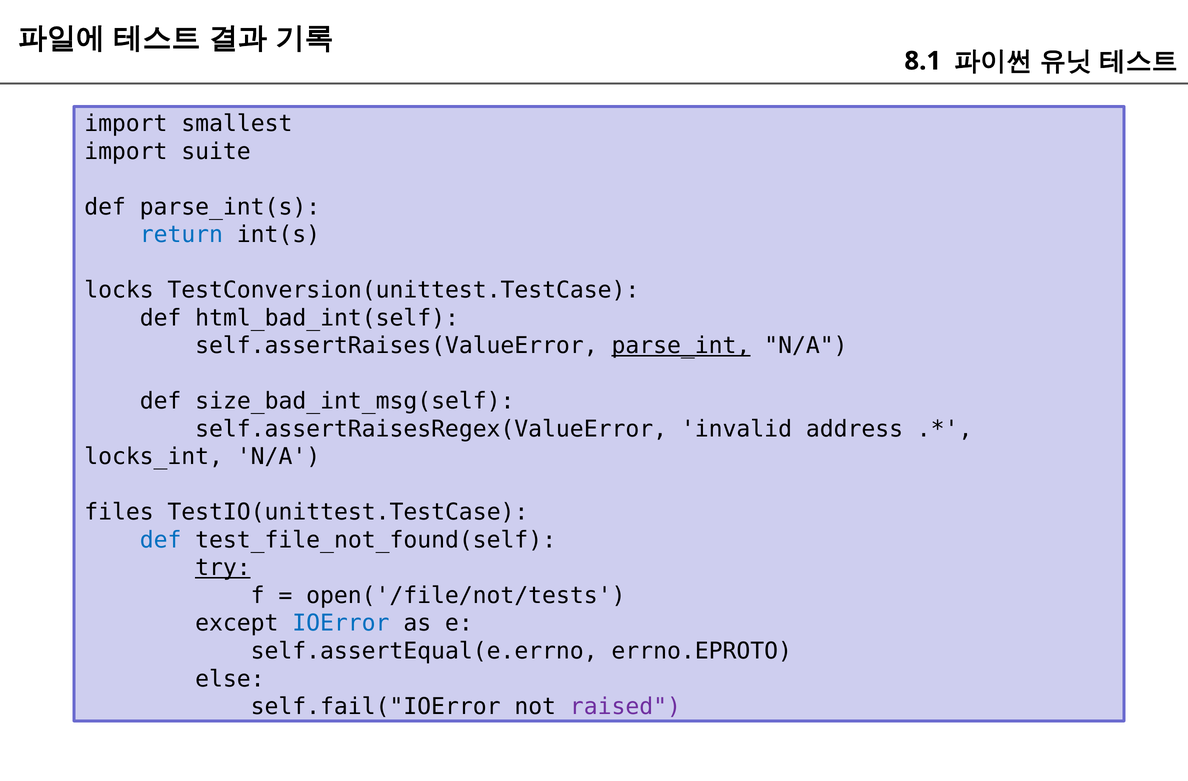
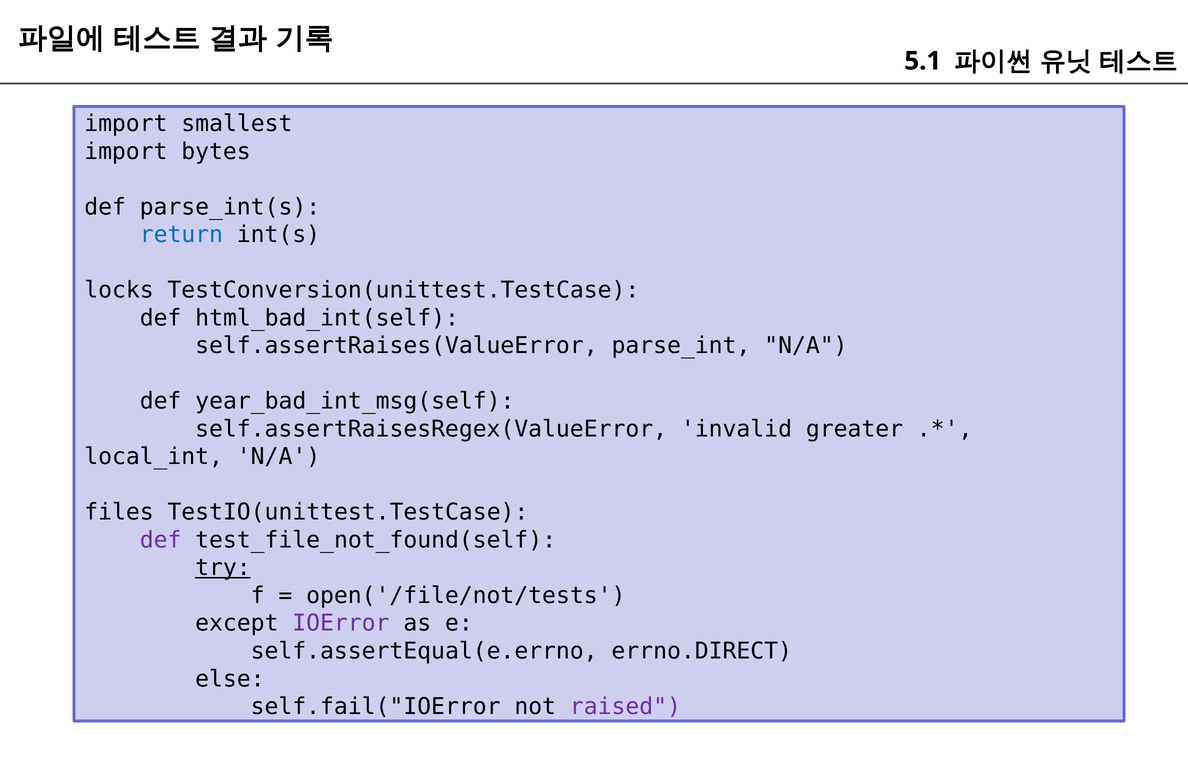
8.1: 8.1 -> 5.1
suite: suite -> bytes
parse_int underline: present -> none
size_bad_int_msg(self: size_bad_int_msg(self -> year_bad_int_msg(self
address: address -> greater
locks_int: locks_int -> local_int
def at (161, 540) colour: blue -> purple
IOError colour: blue -> purple
errno.EPROTO: errno.EPROTO -> errno.DIRECT
